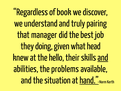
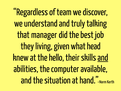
book: book -> team
pairing: pairing -> talking
doing: doing -> living
problems: problems -> computer
hand underline: present -> none
